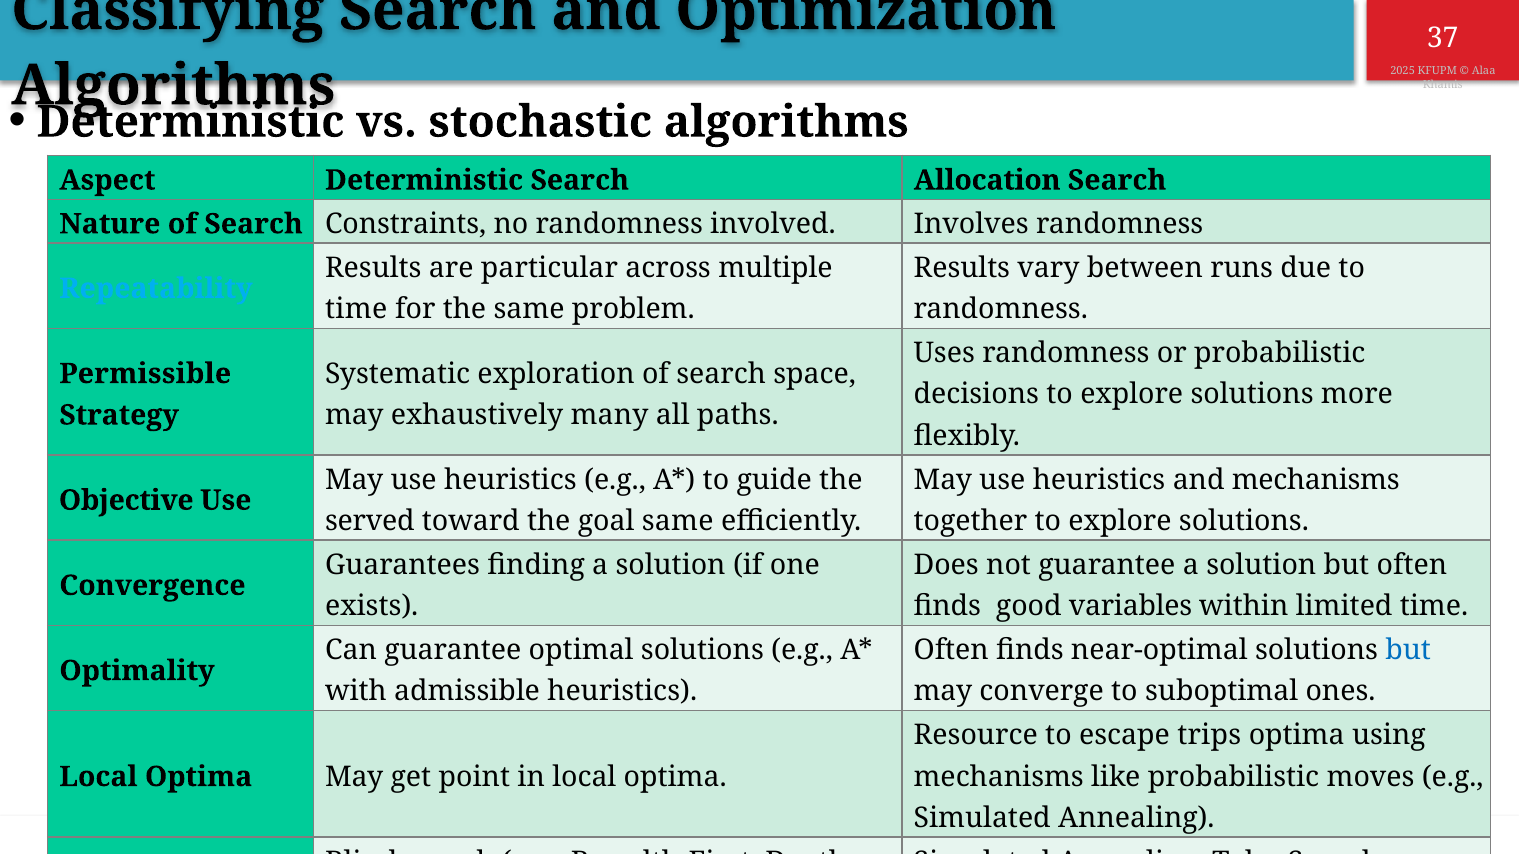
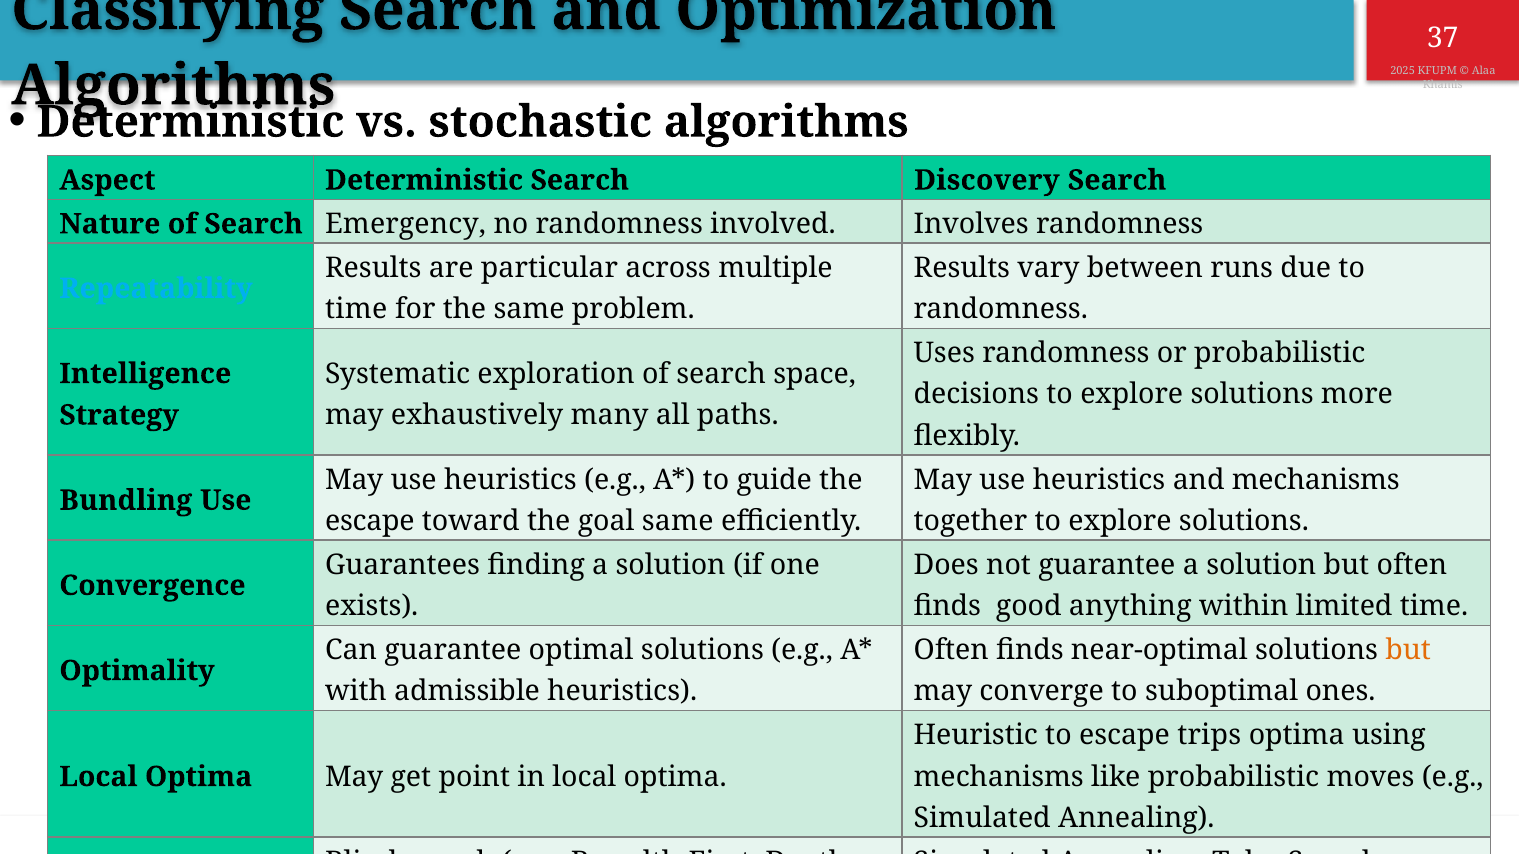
Allocation: Allocation -> Discovery
Constraints: Constraints -> Emergency
Permissible at (145, 374): Permissible -> Intelligence
Objective: Objective -> Bundling
served at (370, 521): served -> escape
variables: variables -> anything
but at (1408, 650) colour: blue -> orange
Resource: Resource -> Heuristic
